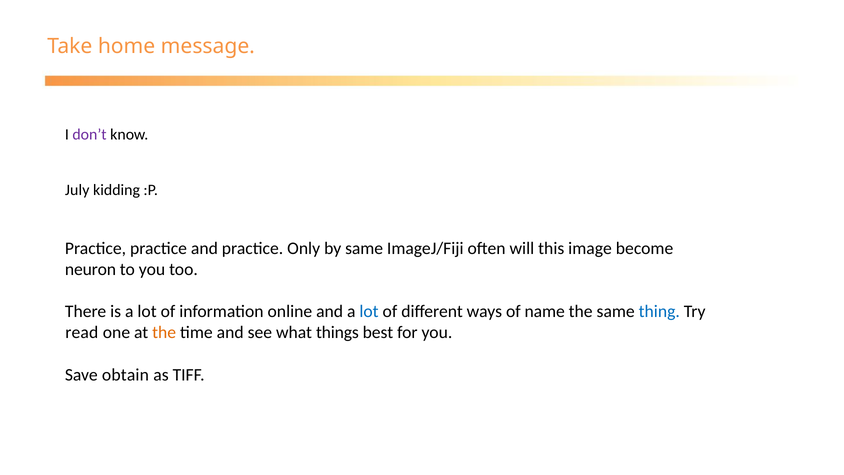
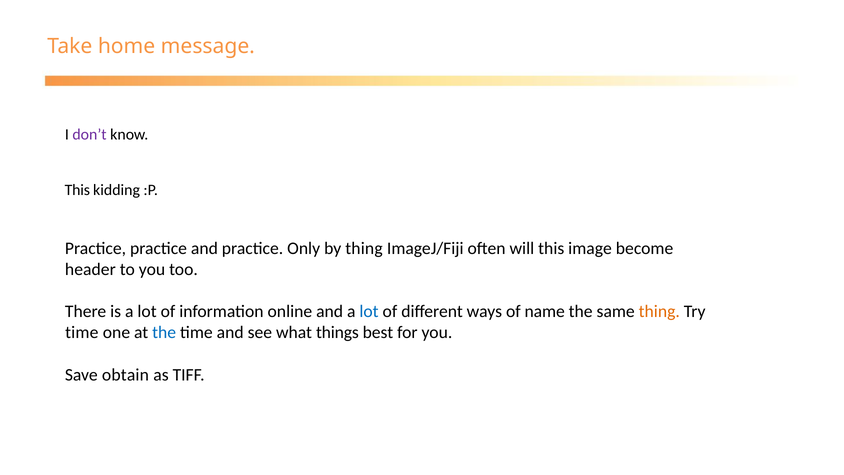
July at (77, 190): July -> This
by same: same -> thing
neuron: neuron -> header
thing at (659, 311) colour: blue -> orange
read at (82, 332): read -> time
the at (164, 332) colour: orange -> blue
